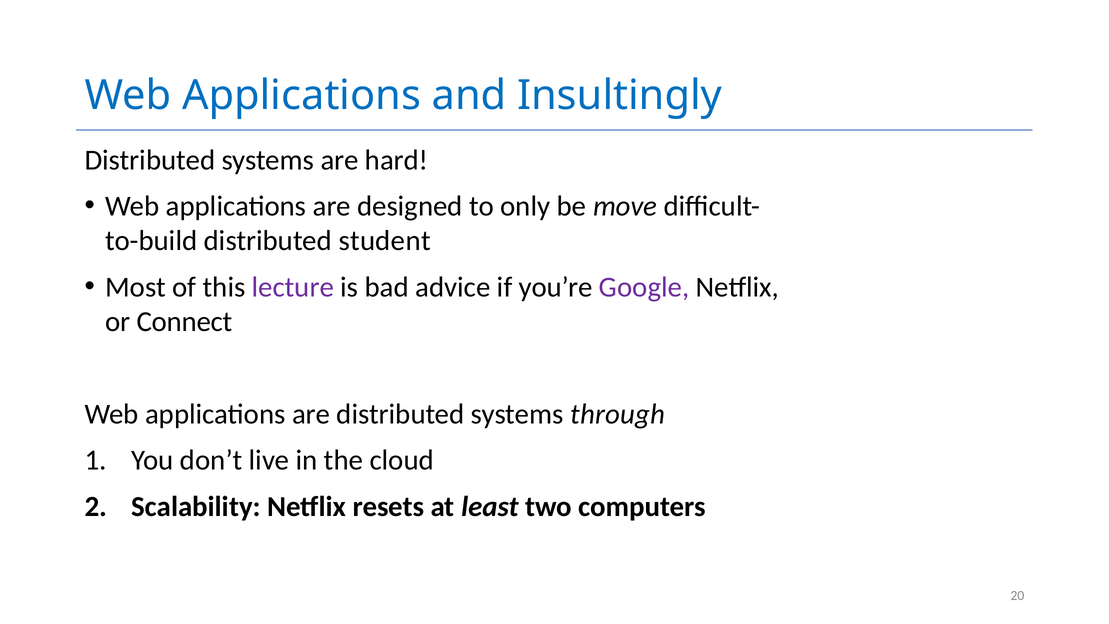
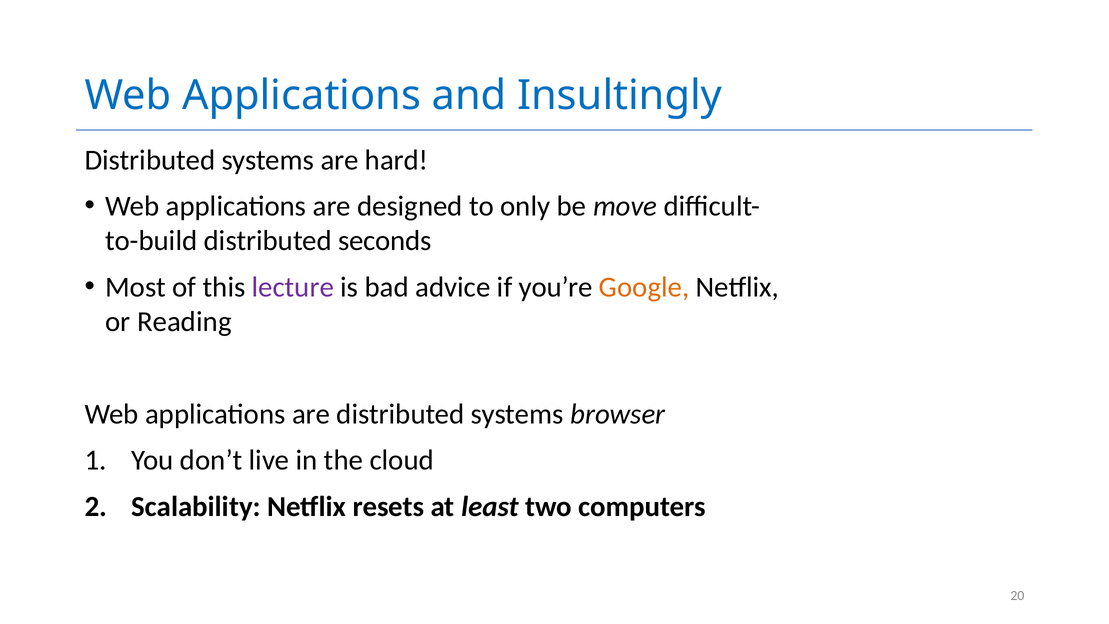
student: student -> seconds
Google colour: purple -> orange
Connect: Connect -> Reading
through: through -> browser
